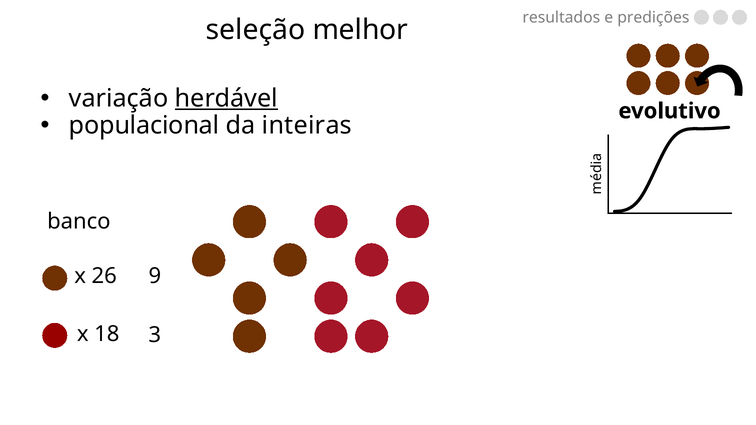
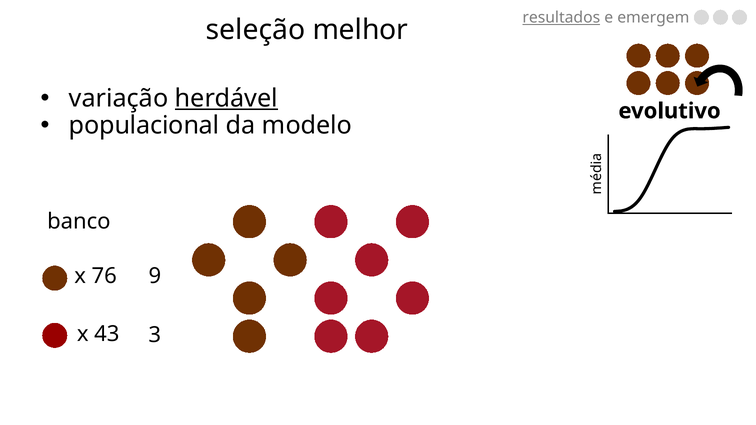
resultados underline: none -> present
predições: predições -> emergem
inteiras: inteiras -> modelo
26: 26 -> 76
18: 18 -> 43
